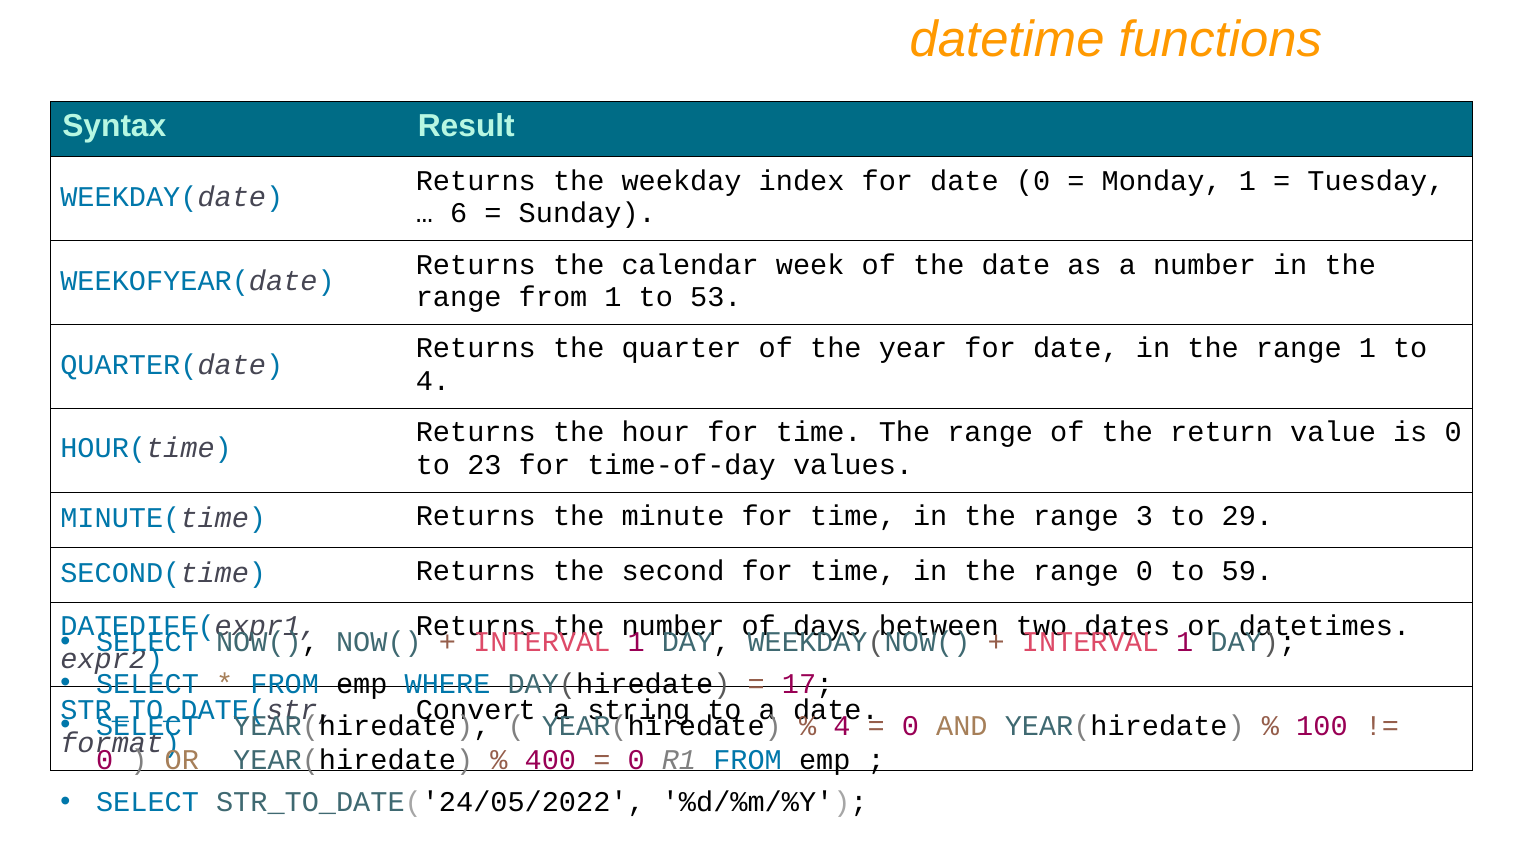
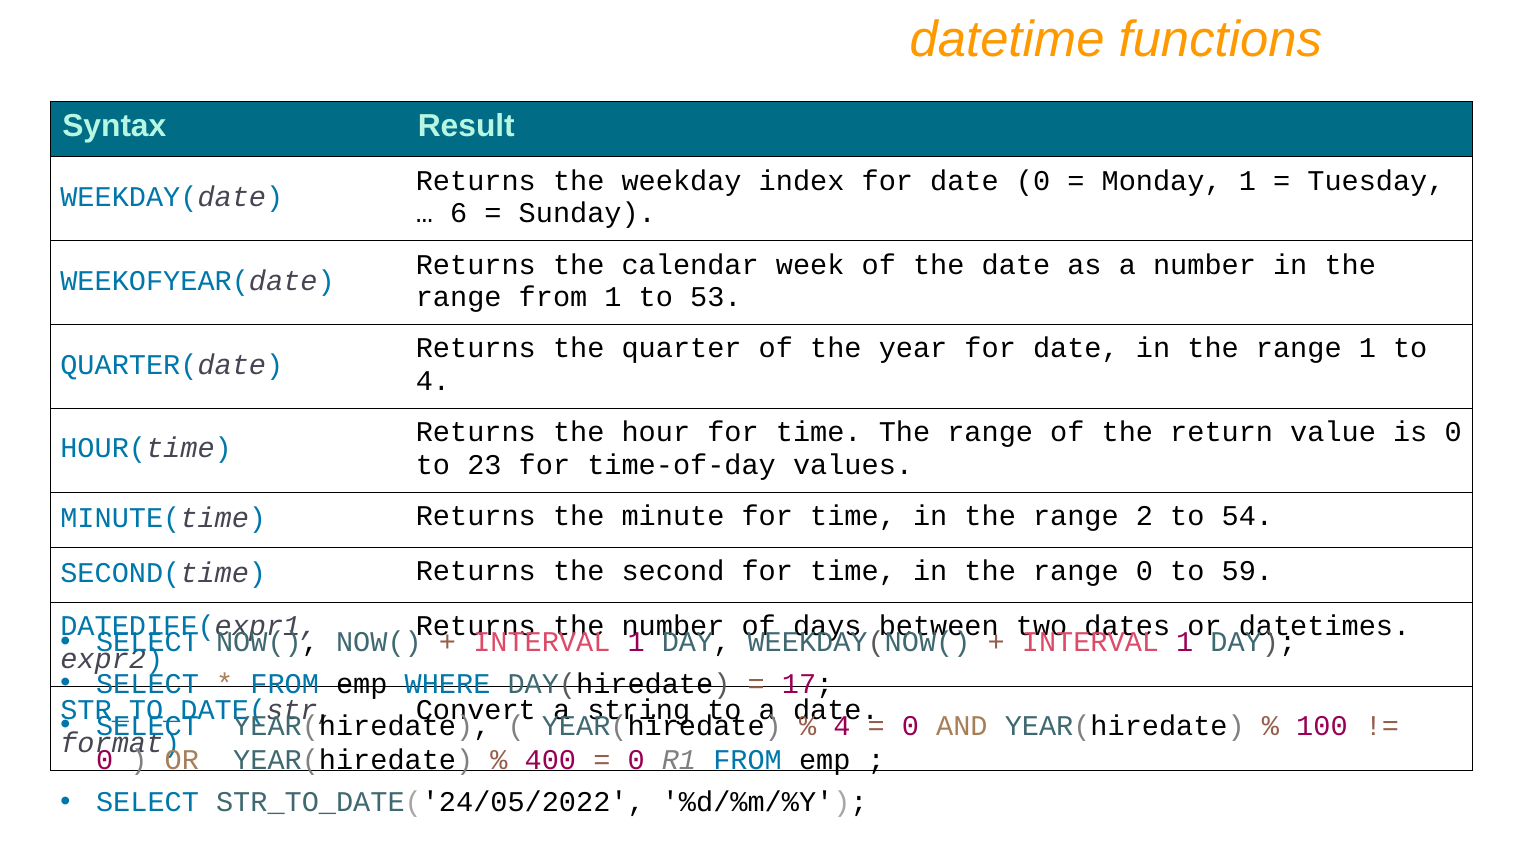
3: 3 -> 2
29: 29 -> 54
